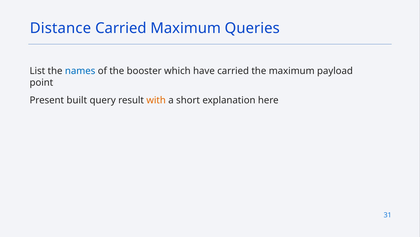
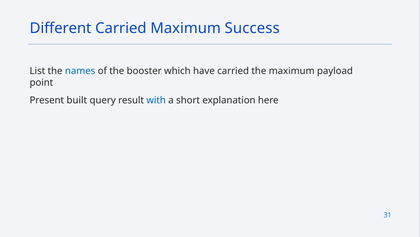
Distance: Distance -> Different
Queries: Queries -> Success
with colour: orange -> blue
